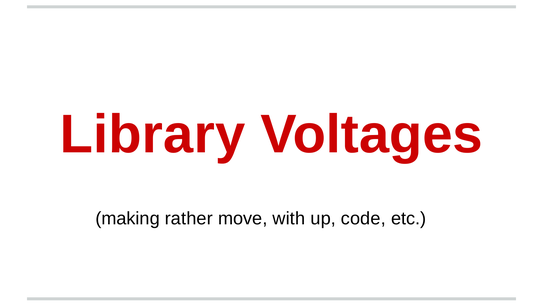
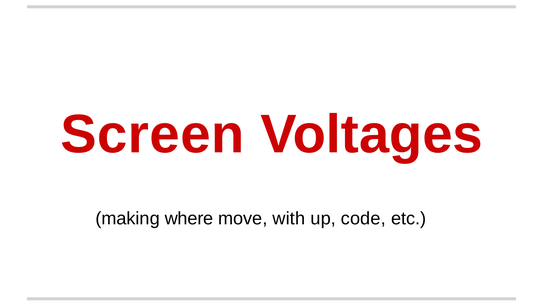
Library: Library -> Screen
rather: rather -> where
